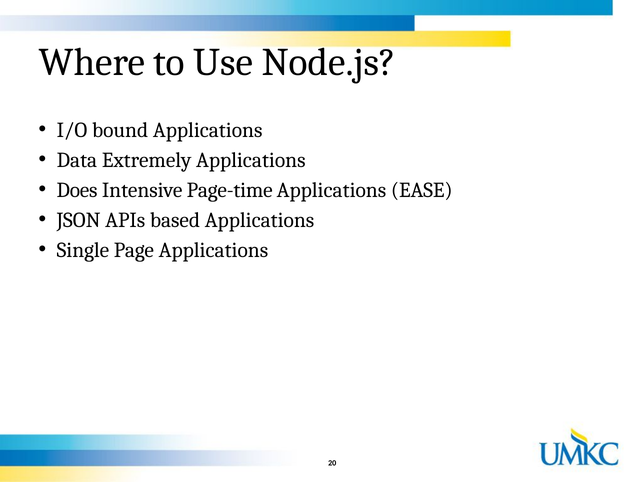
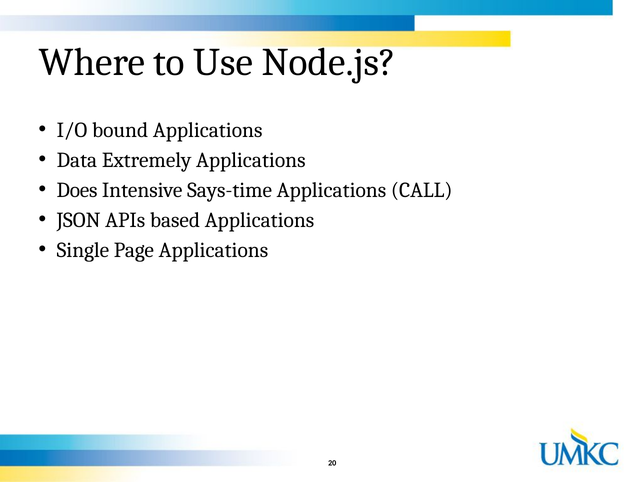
Page-time: Page-time -> Says-time
EASE: EASE -> CALL
